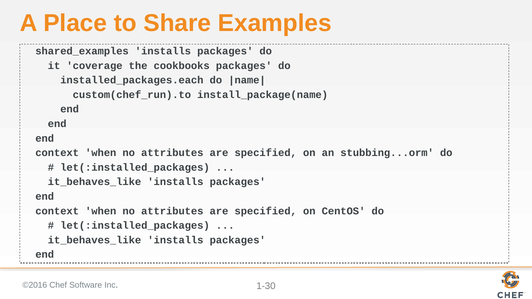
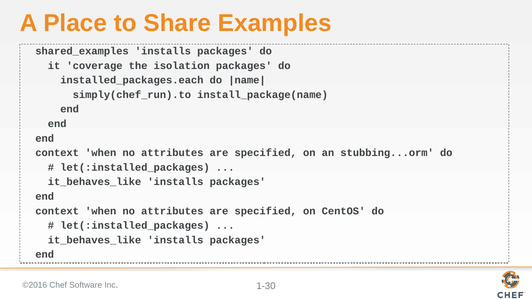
cookbooks: cookbooks -> isolation
custom(chef_run).to: custom(chef_run).to -> simply(chef_run).to
